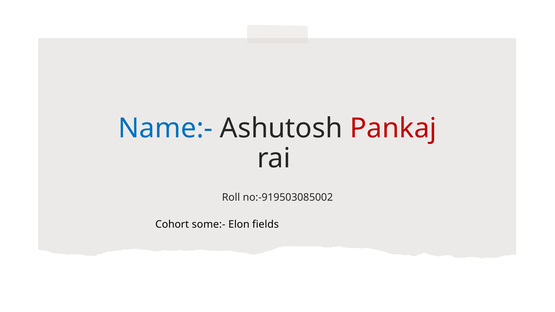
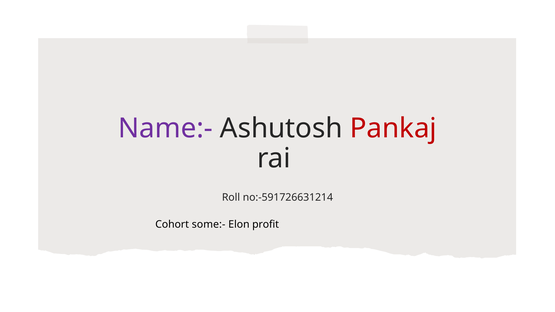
Name:- colour: blue -> purple
no:-919503085002: no:-919503085002 -> no:-591726631214
fields: fields -> profit
